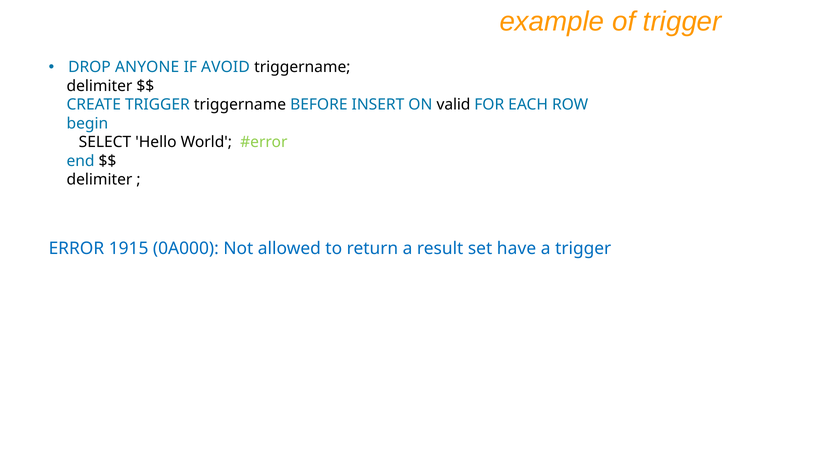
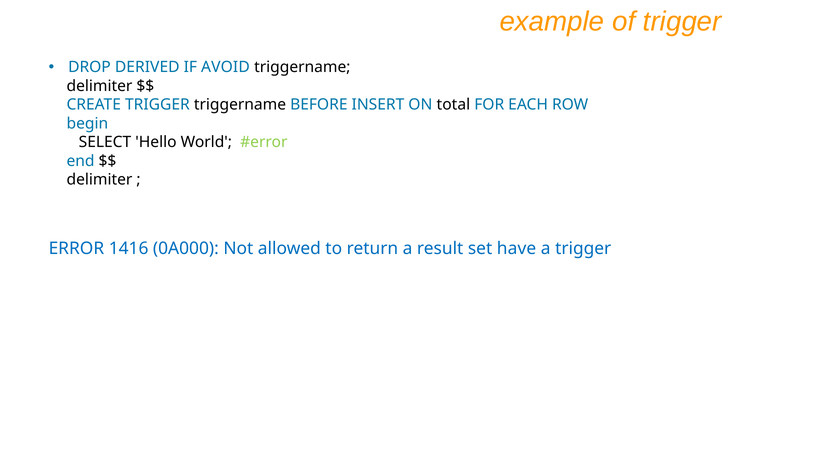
ANYONE: ANYONE -> DERIVED
valid: valid -> total
1915: 1915 -> 1416
